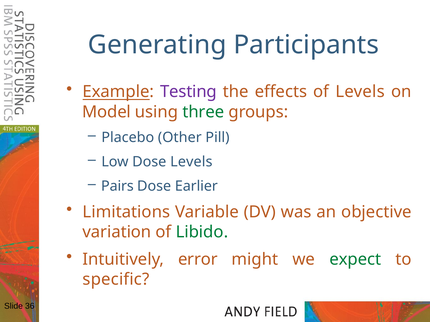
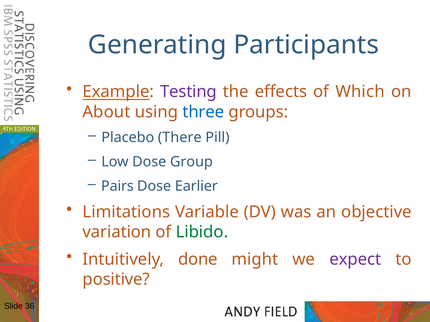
of Levels: Levels -> Which
Model: Model -> About
three colour: green -> blue
Other: Other -> There
Dose Levels: Levels -> Group
error: error -> done
expect colour: green -> purple
specific: specific -> positive
